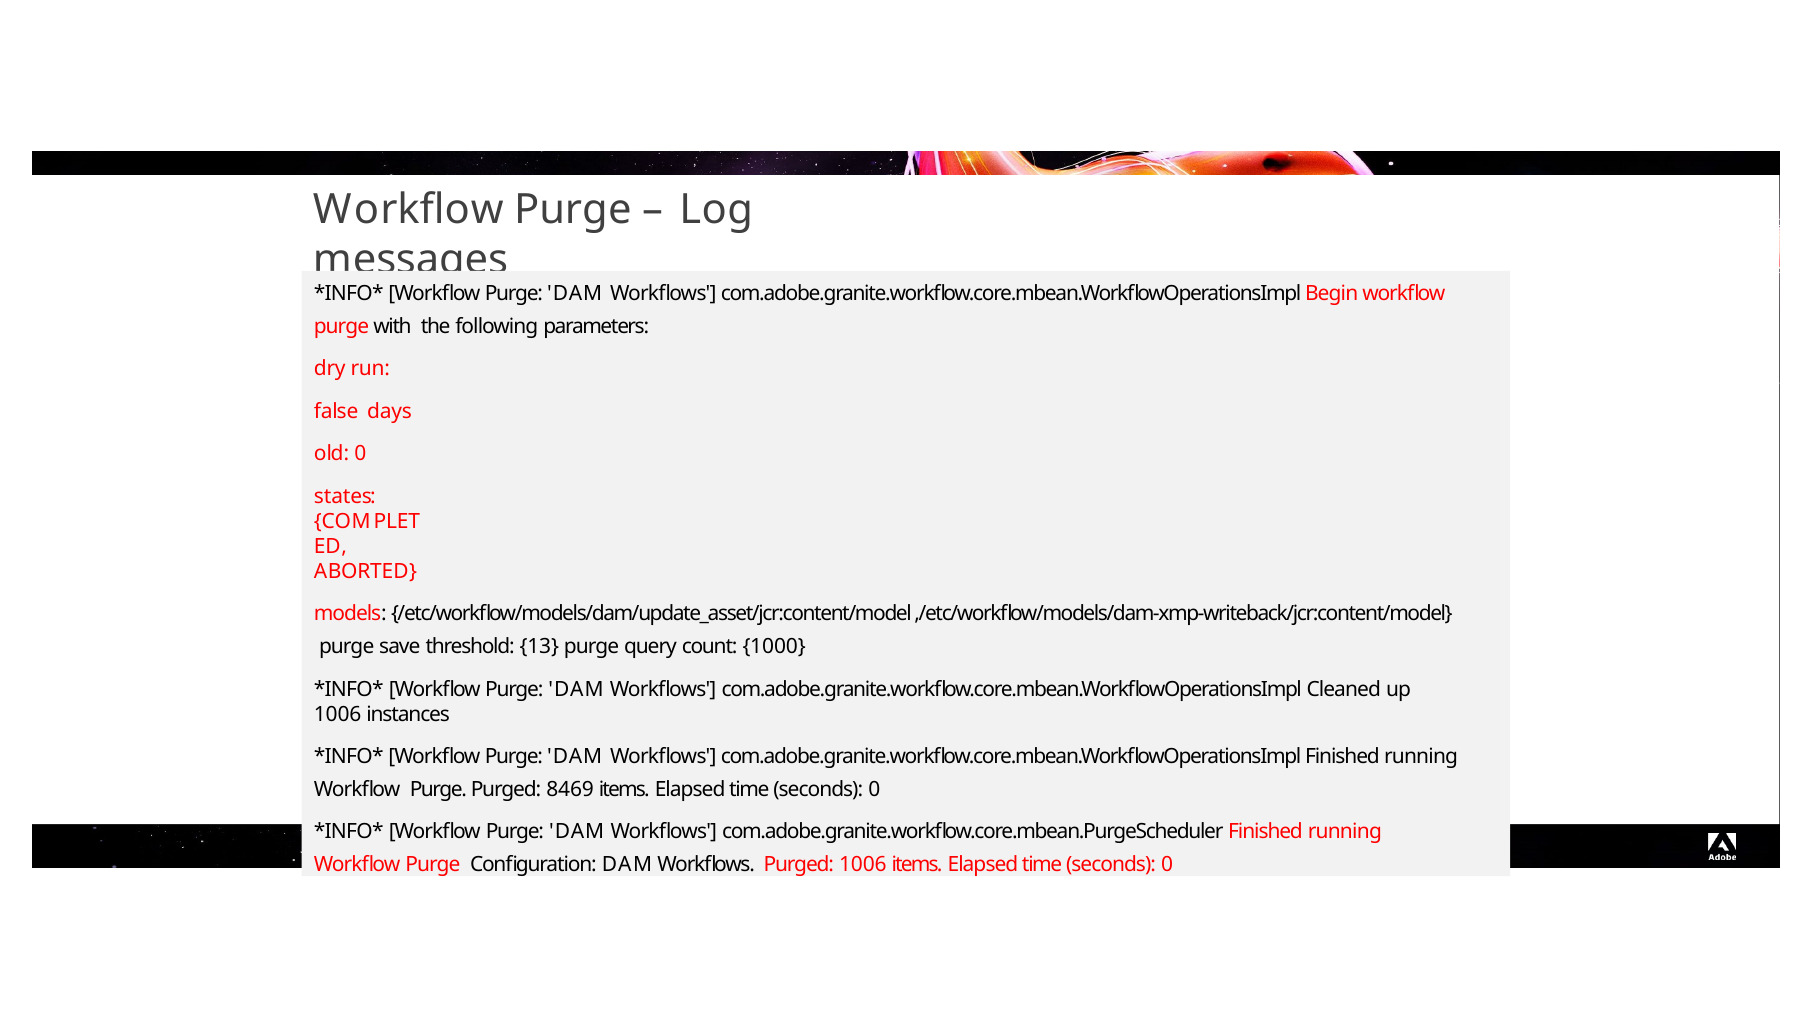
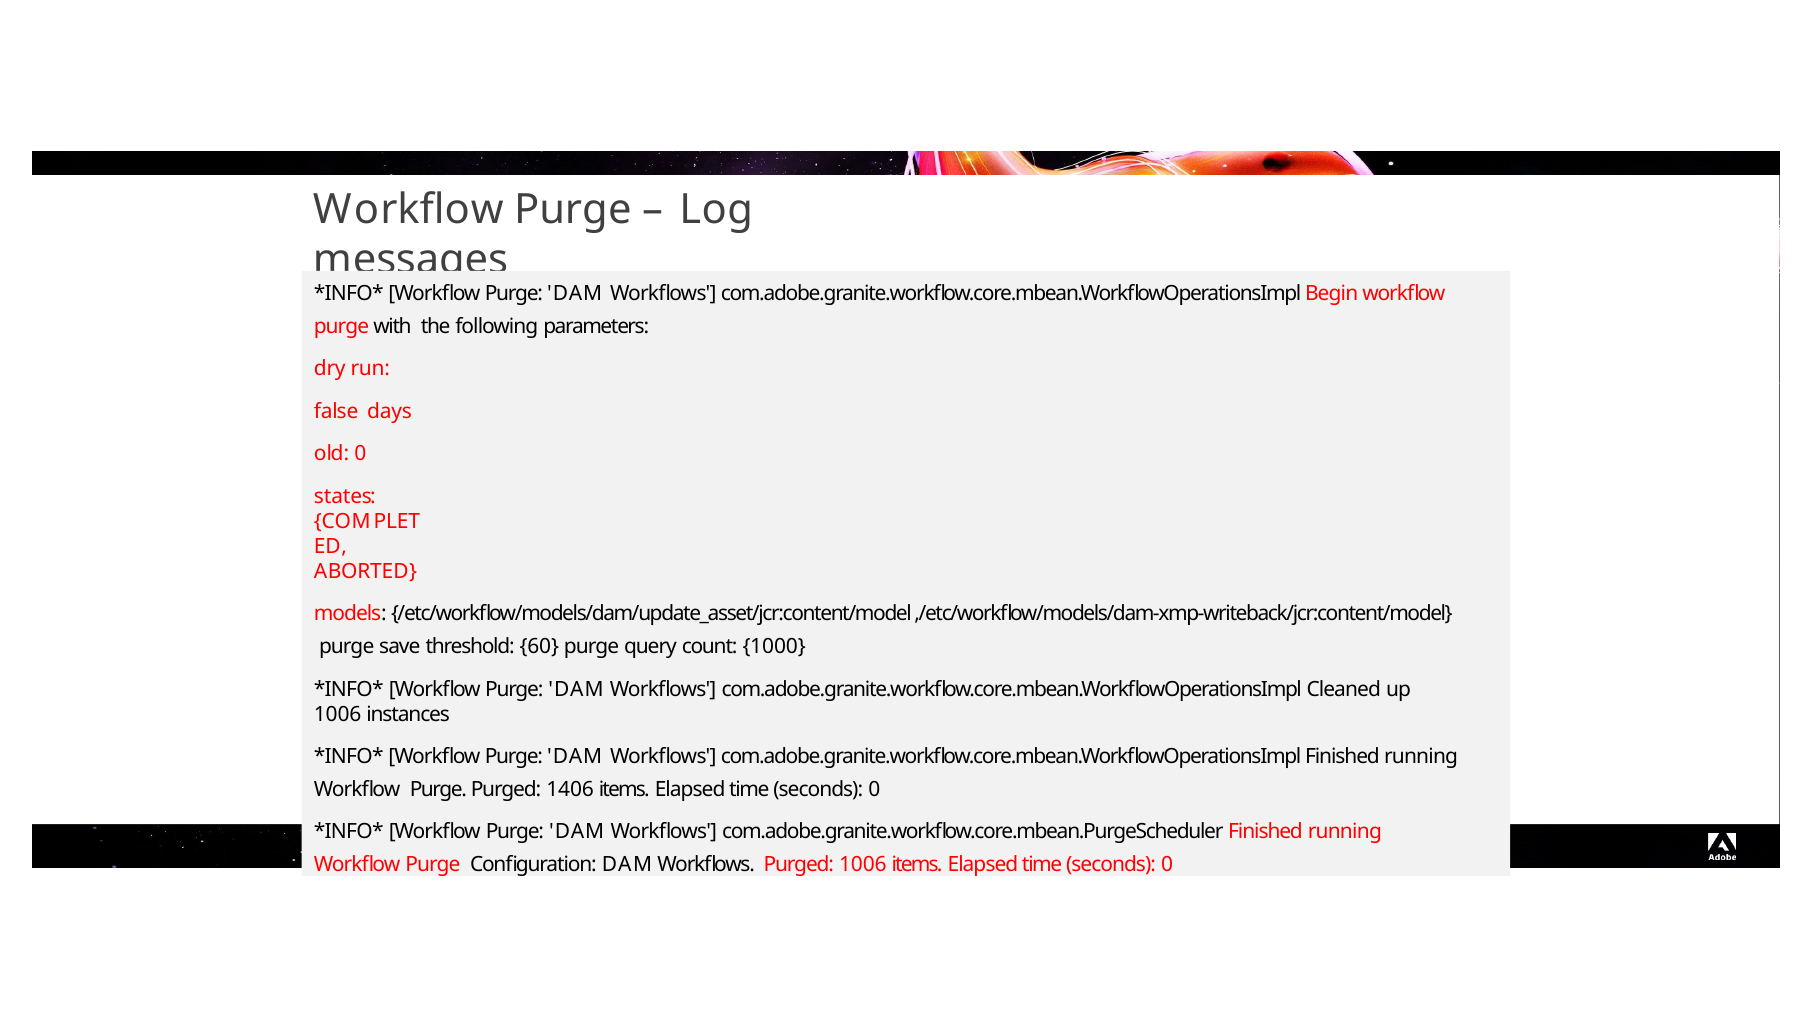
13: 13 -> 60
8469: 8469 -> 1406
